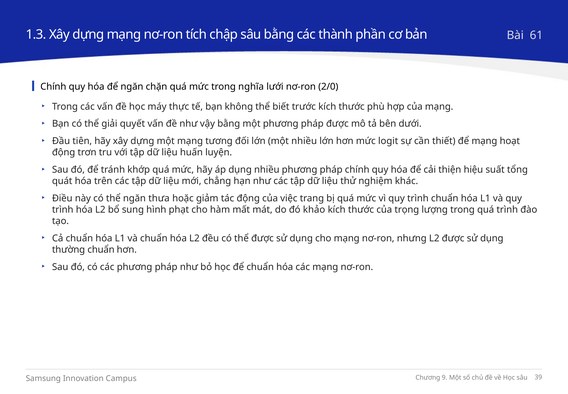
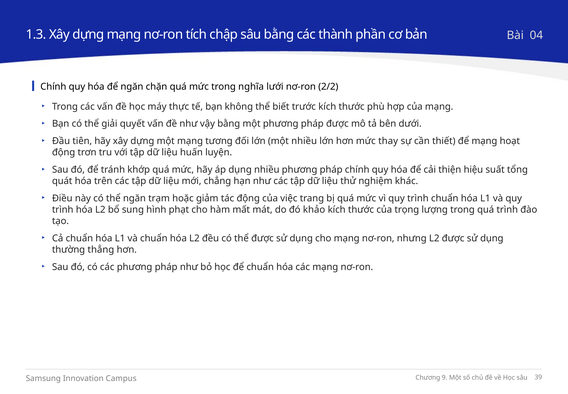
61: 61 -> 04
2/0: 2/0 -> 2/2
logit: logit -> thay
thưa: thưa -> trạm
thường chuẩn: chuẩn -> thẳng
